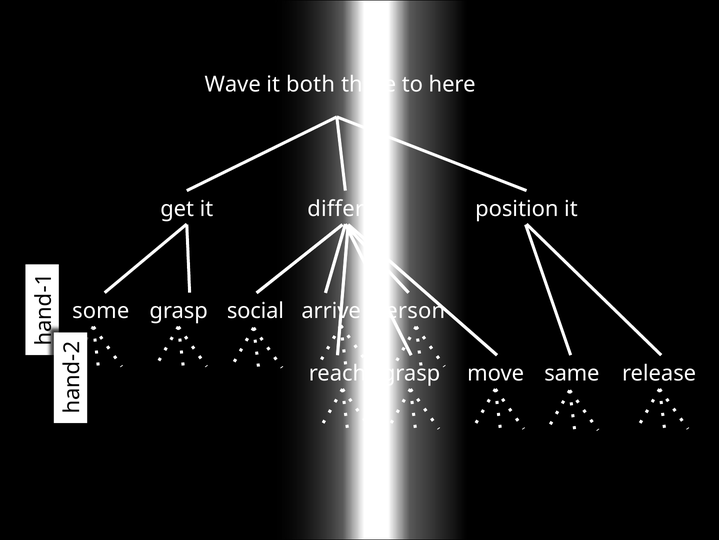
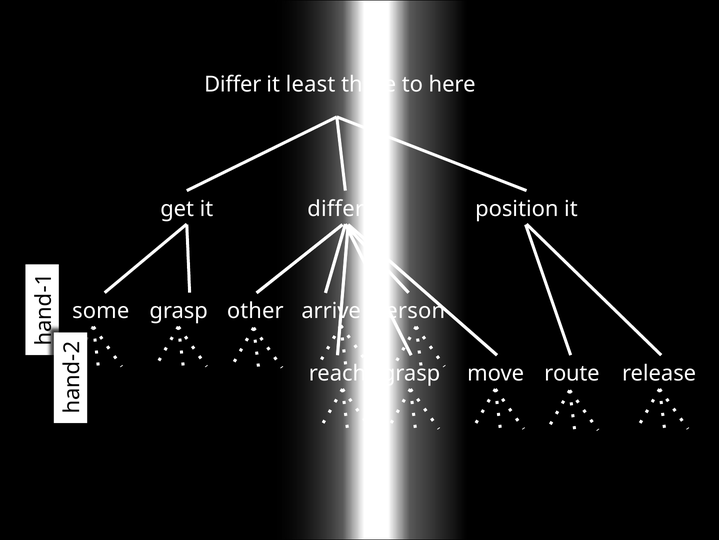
Wave at (233, 84): Wave -> Differ
both: both -> least
social: social -> other
same: same -> route
